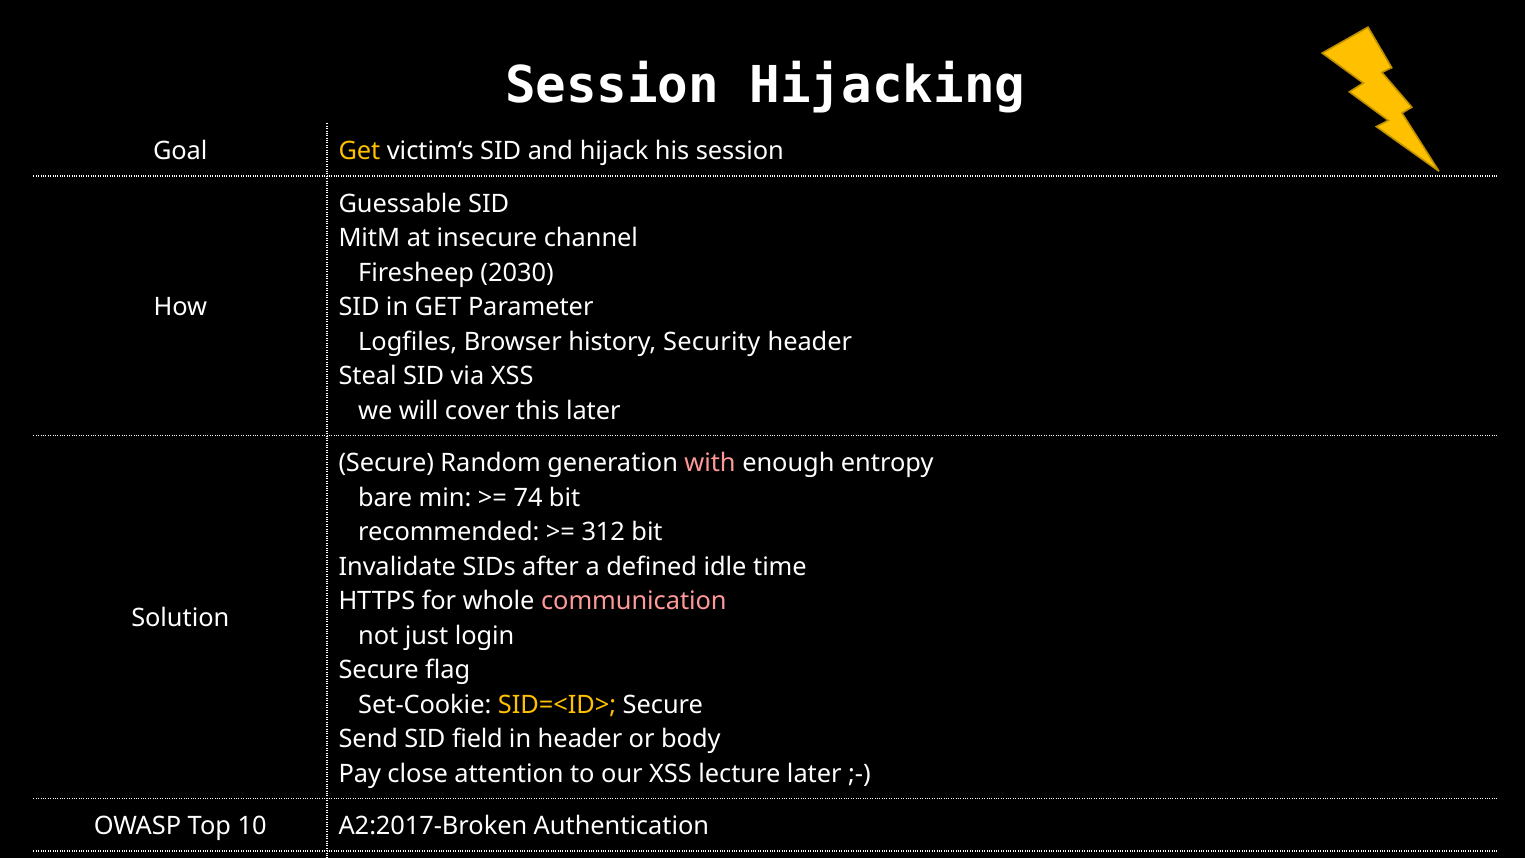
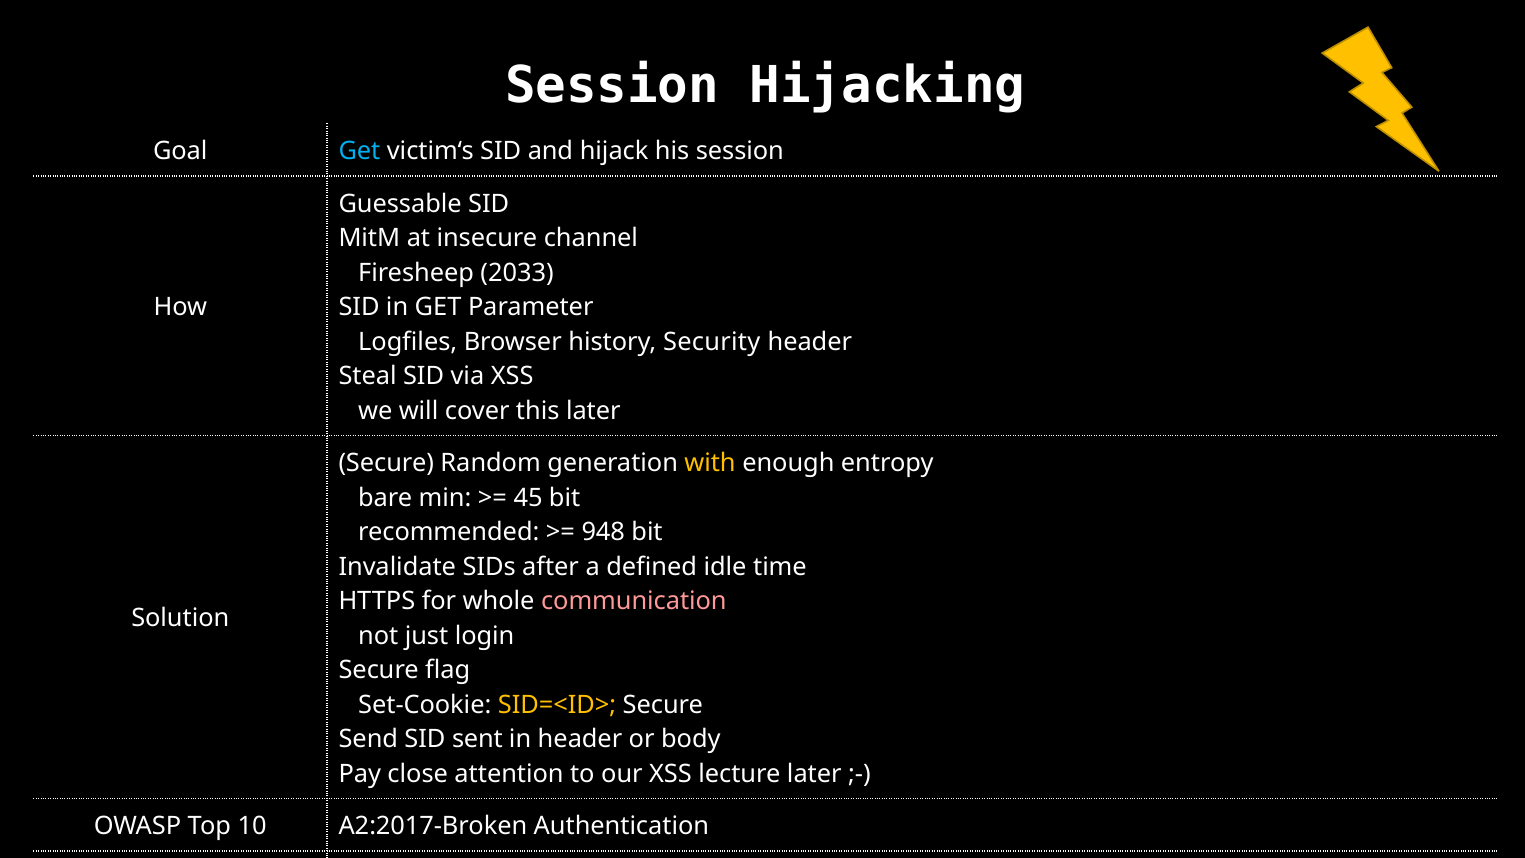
Get at (359, 151) colour: yellow -> light blue
2030: 2030 -> 2033
with colour: pink -> yellow
74: 74 -> 45
312: 312 -> 948
field: field -> sent
